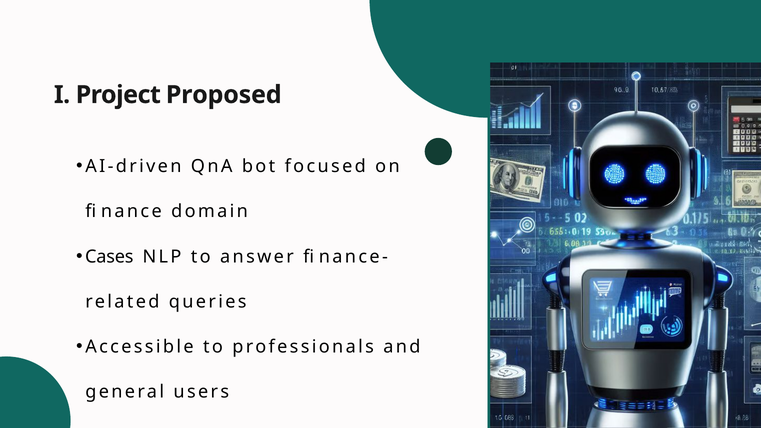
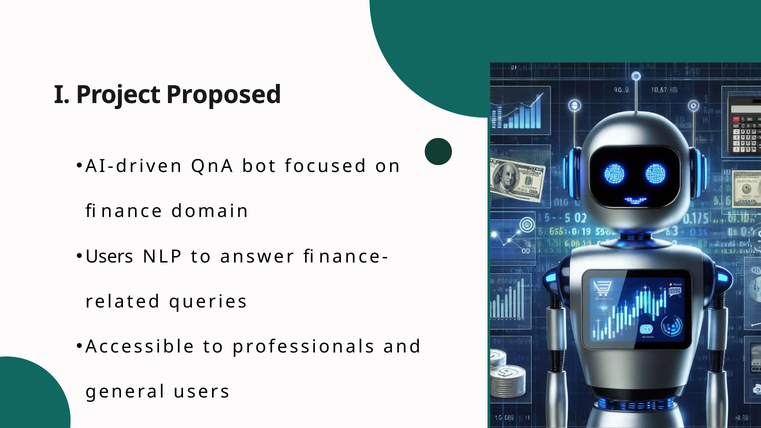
Cases at (109, 257): Cases -> Users
